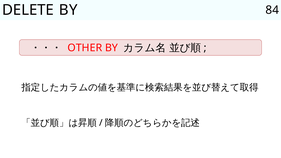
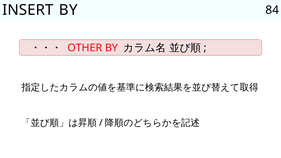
DELETE: DELETE -> INSERT
